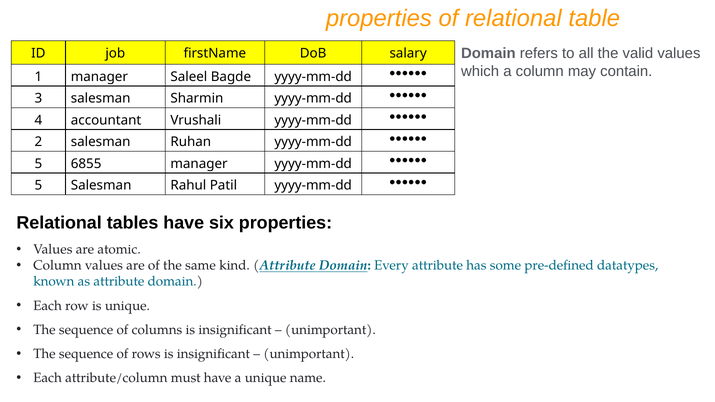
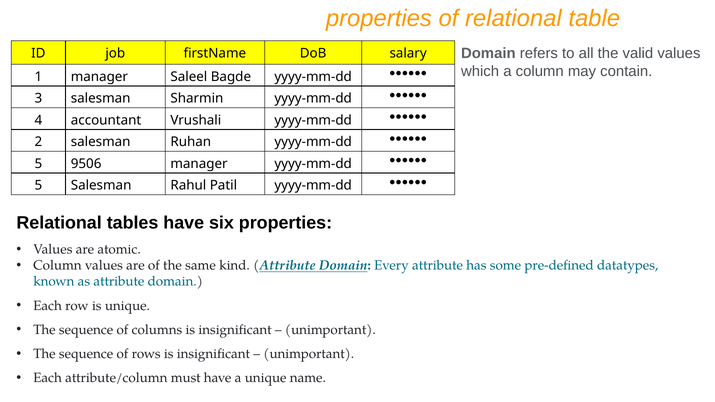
6855: 6855 -> 9506
